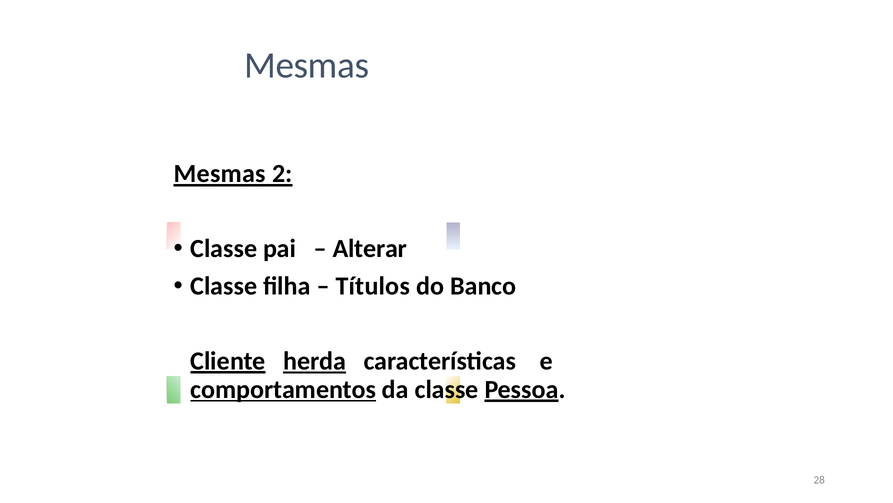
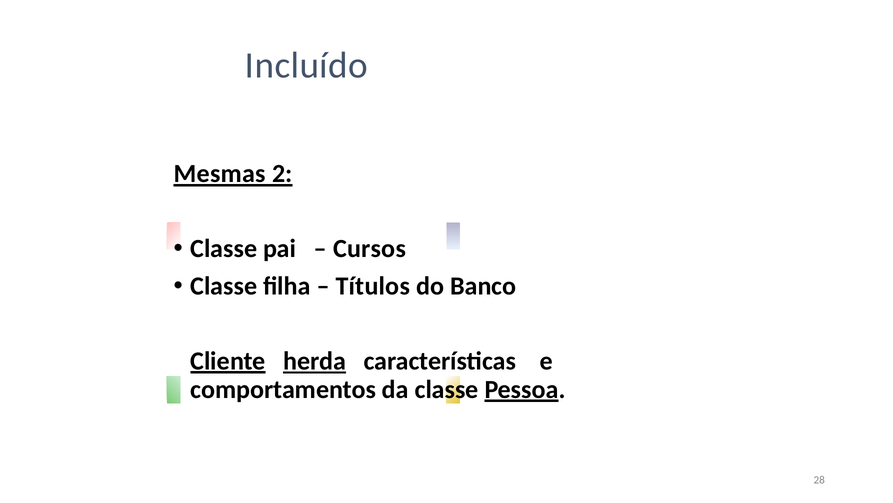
Mesmas at (307, 65): Mesmas -> Incluído
Alterar: Alterar -> Cursos
comportamentos underline: present -> none
